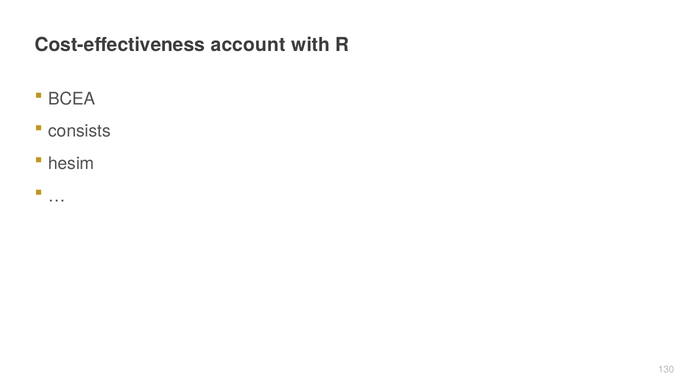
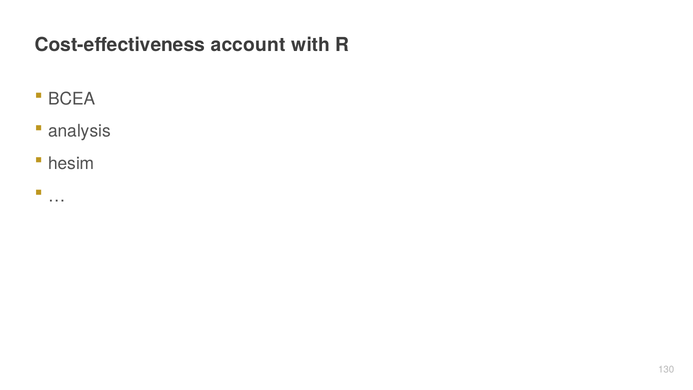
consists: consists -> analysis
